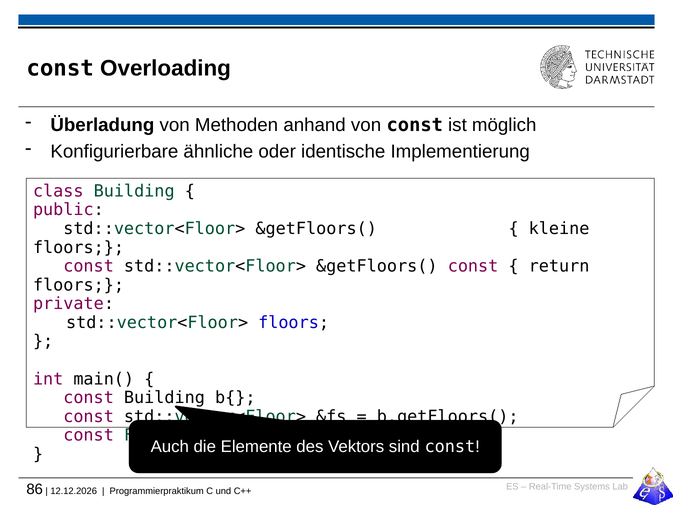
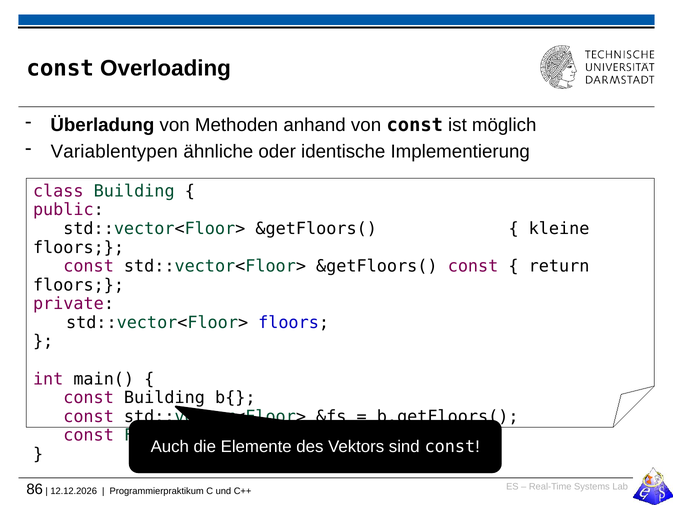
Konfigurierbare: Konfigurierbare -> Variablentypen
